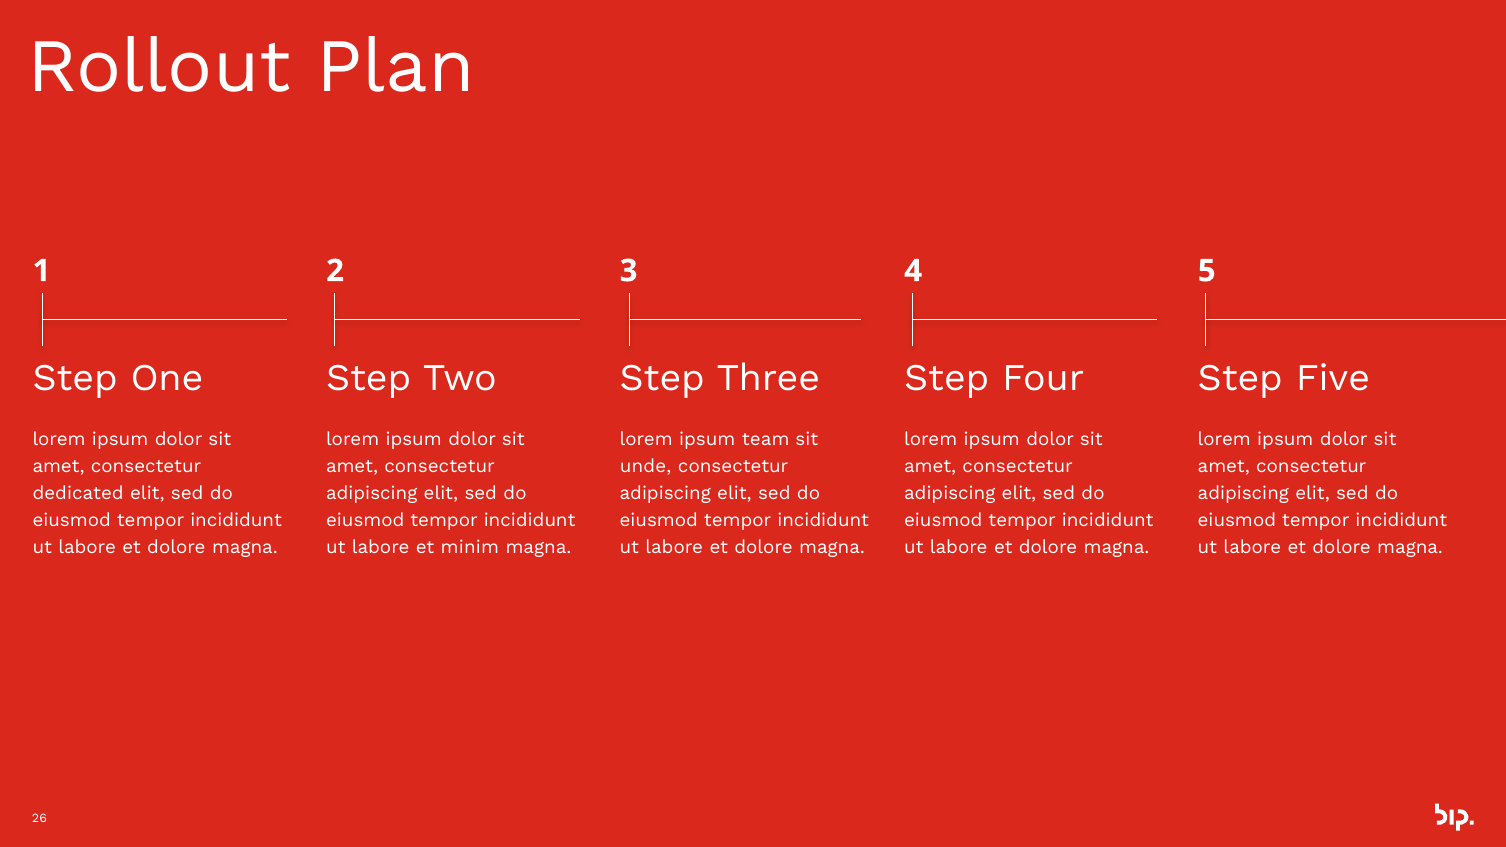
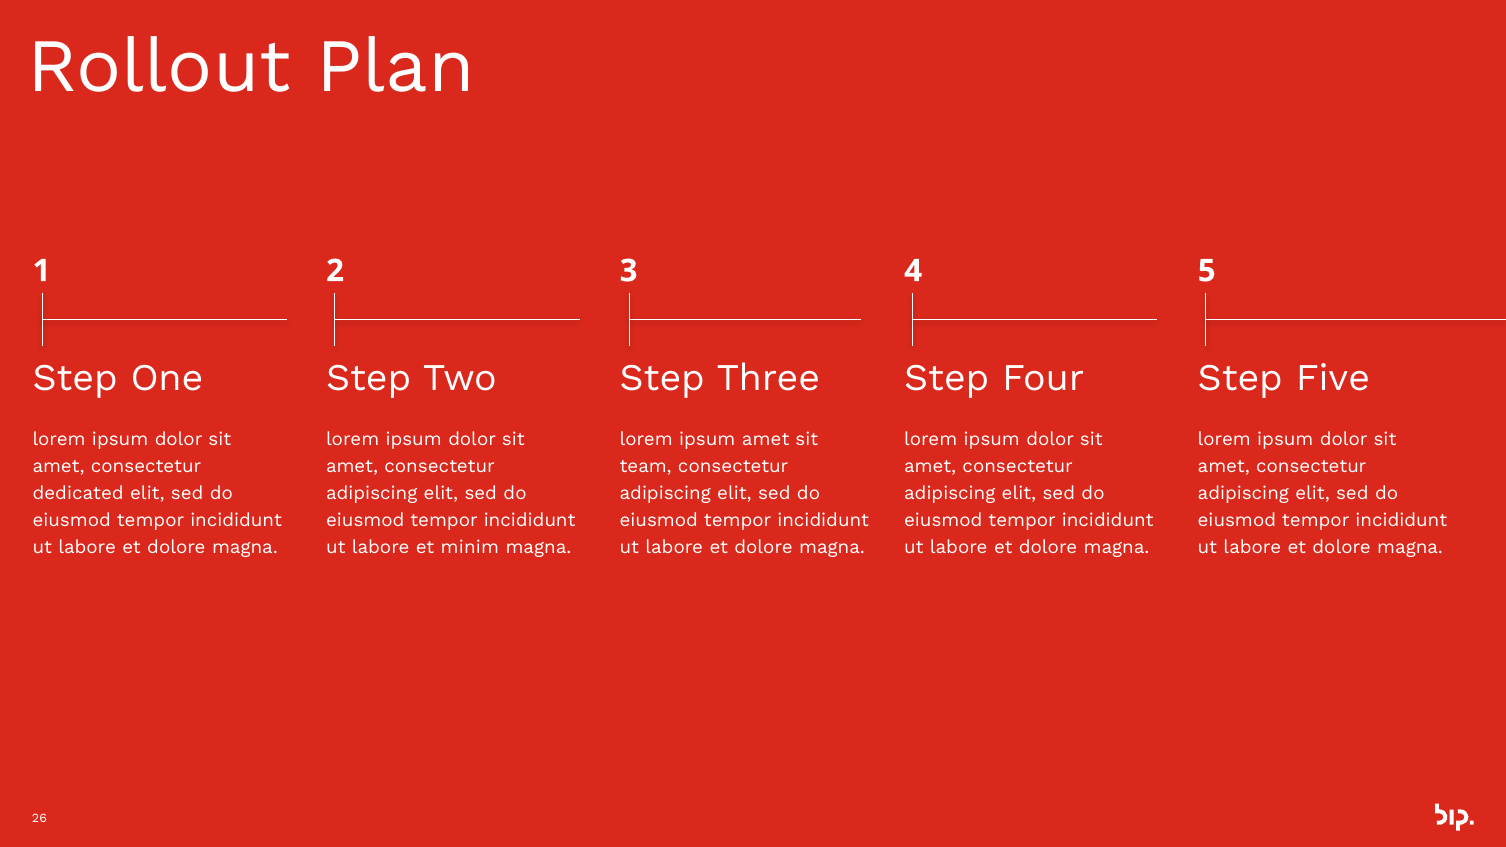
ipsum team: team -> amet
unde: unde -> team
